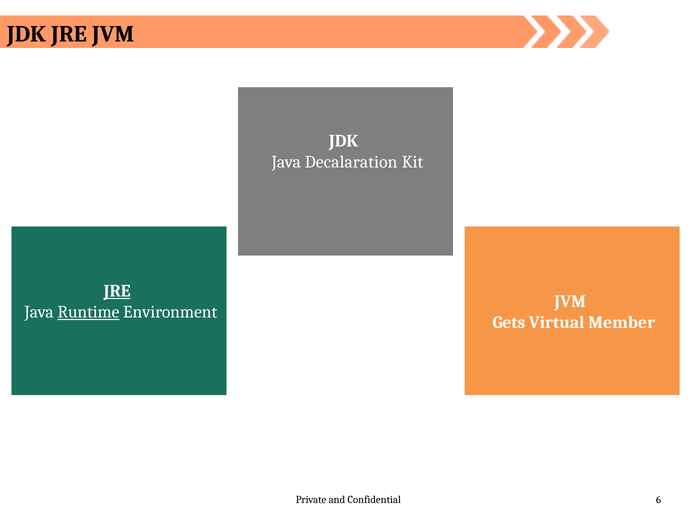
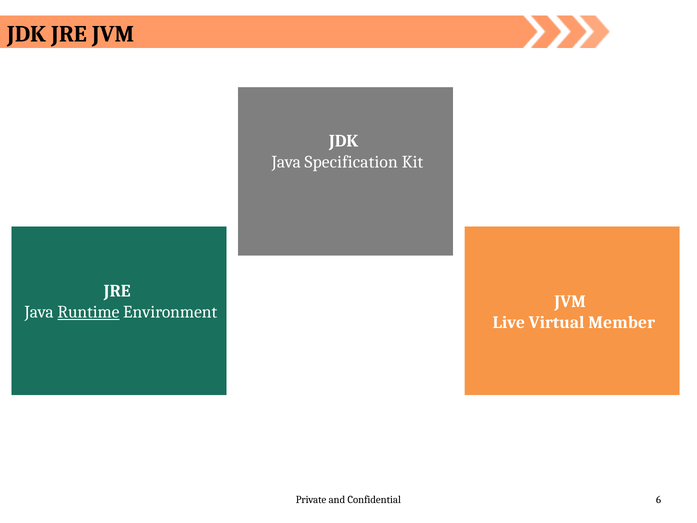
Decalaration: Decalaration -> Specification
JRE at (117, 291) underline: present -> none
Gets: Gets -> Live
